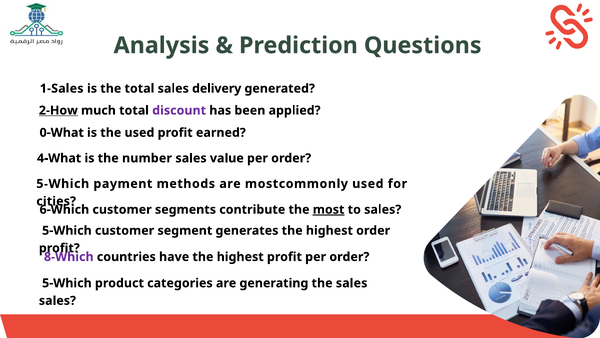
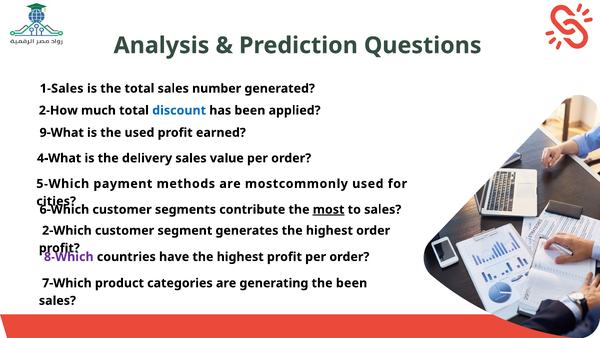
delivery: delivery -> number
2-How underline: present -> none
discount colour: purple -> blue
0-What: 0-What -> 9-What
number: number -> delivery
5-Which at (67, 230): 5-Which -> 2-Which
5-Which at (67, 283): 5-Which -> 7-Which
the sales: sales -> been
